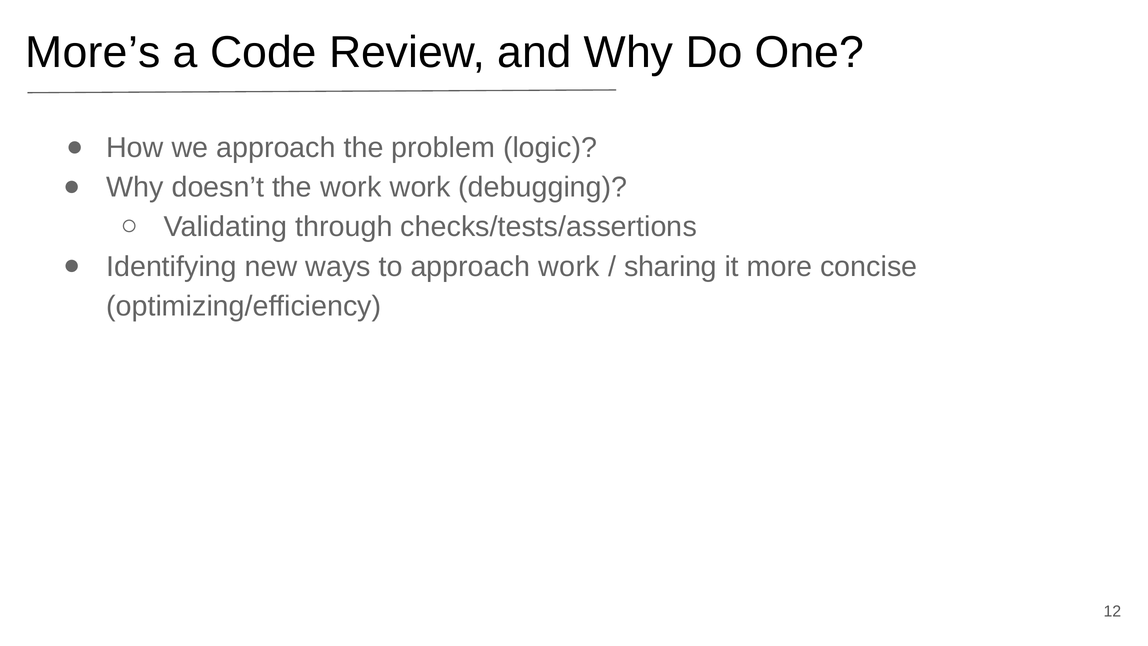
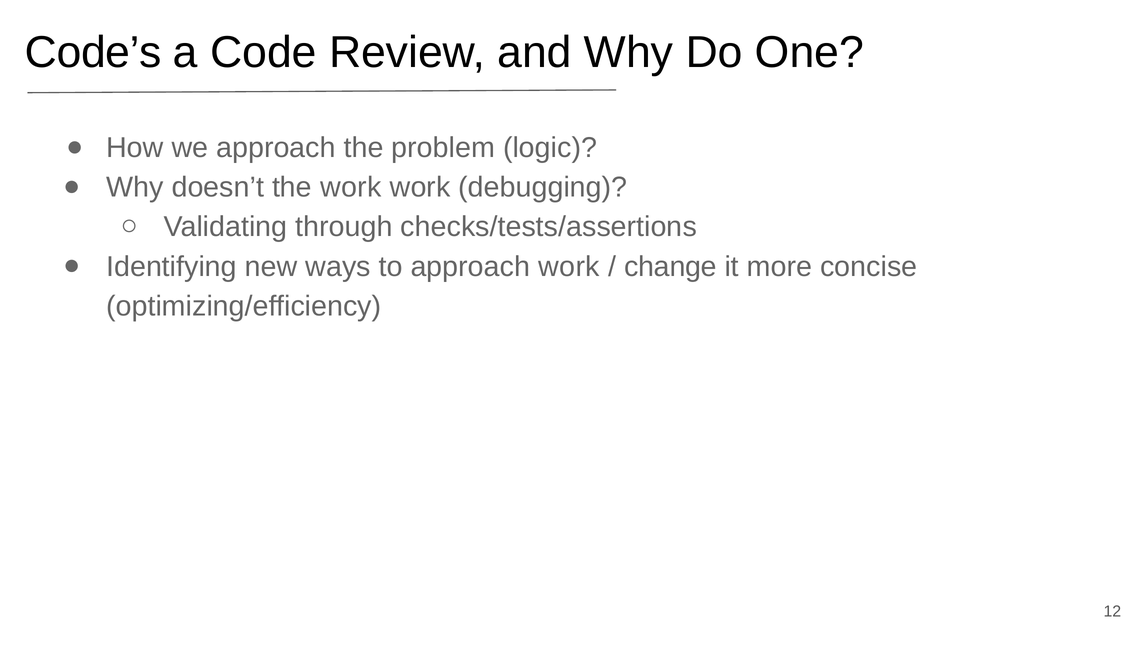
More’s: More’s -> Code’s
sharing: sharing -> change
